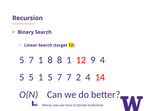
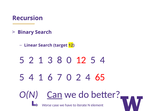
7 at (31, 60): 7 -> 2
1 8: 8 -> 3
8 1: 1 -> 0
12 9: 9 -> 5
5 at (31, 77): 5 -> 4
1 5: 5 -> 6
7 7: 7 -> 0
14: 14 -> 65
Can underline: none -> present
